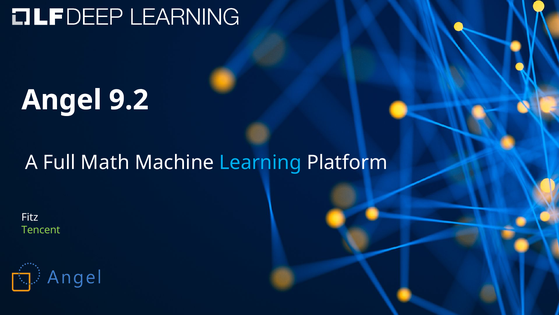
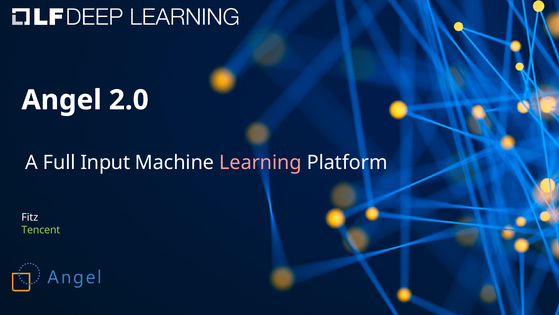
9.2: 9.2 -> 2.0
Math: Math -> Input
Learning colour: light blue -> pink
